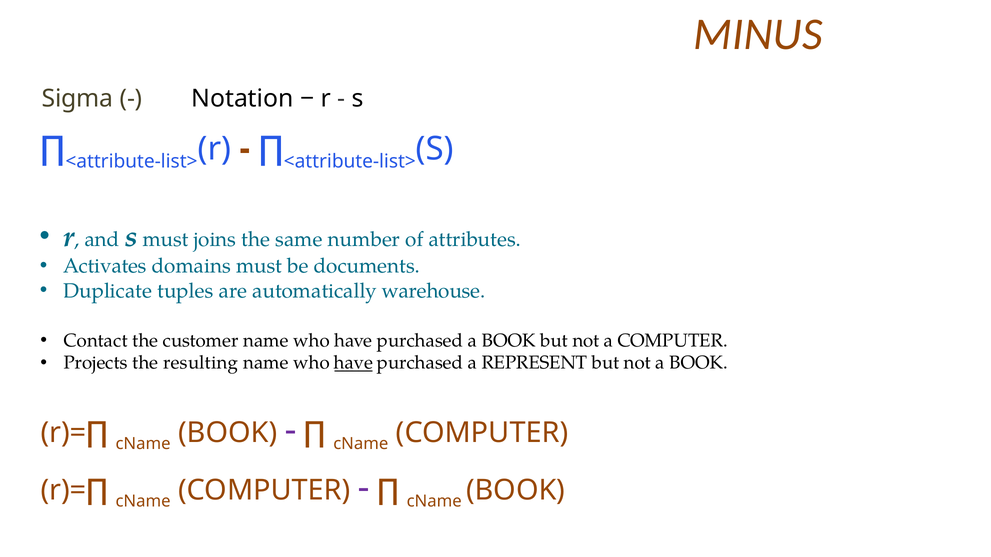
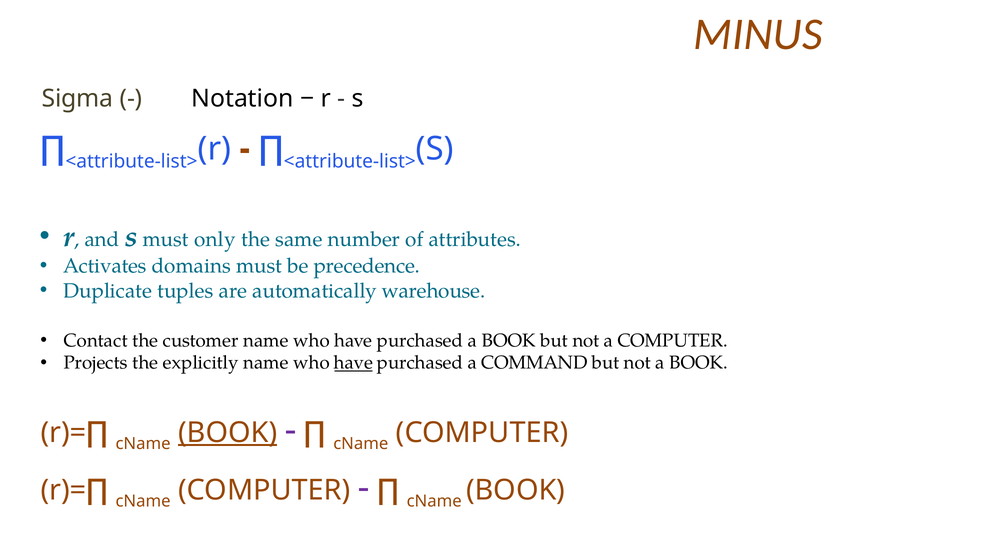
joins: joins -> only
documents: documents -> precedence
resulting: resulting -> explicitly
REPRESENT: REPRESENT -> COMMAND
BOOK at (228, 433) underline: none -> present
